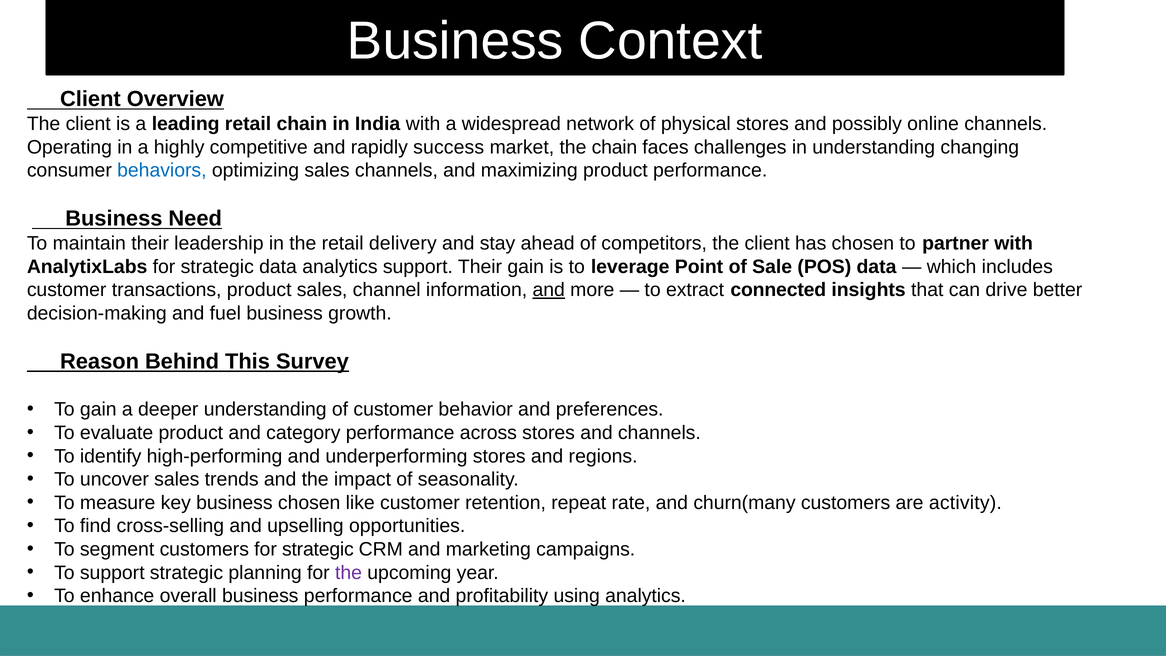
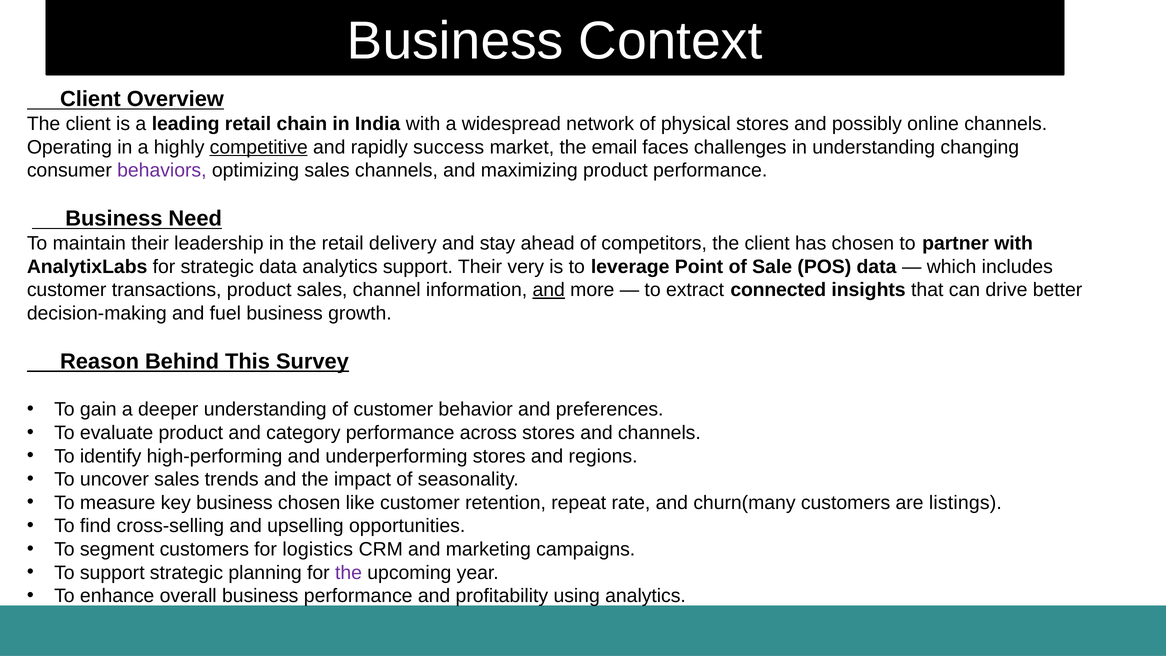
competitive underline: none -> present
the chain: chain -> email
behaviors colour: blue -> purple
Their gain: gain -> very
activity: activity -> listings
customers for strategic: strategic -> logistics
